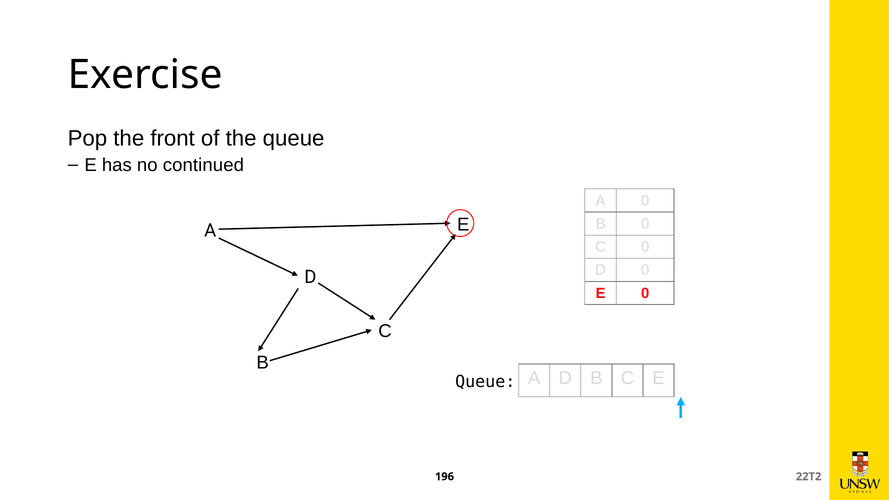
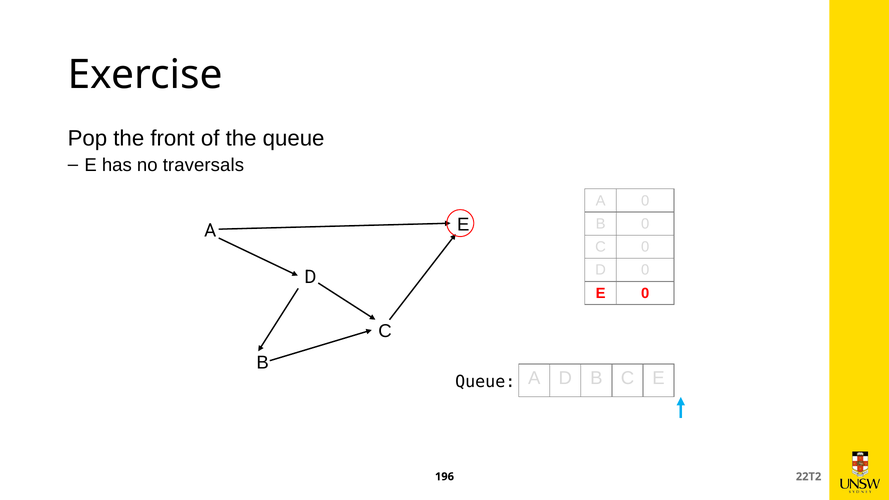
continued: continued -> traversals
